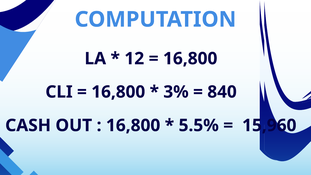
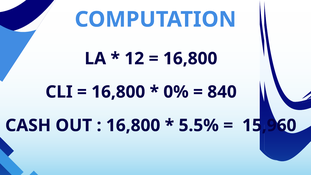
3%: 3% -> 0%
